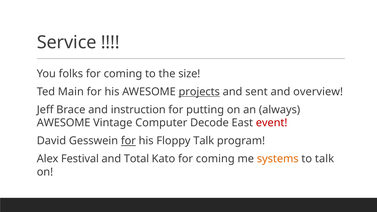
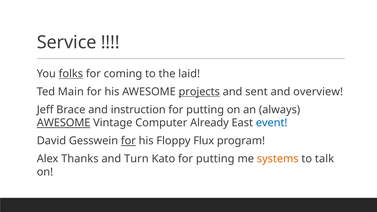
folks underline: none -> present
size: size -> laid
AWESOME at (64, 123) underline: none -> present
Decode: Decode -> Already
event colour: red -> blue
Floppy Talk: Talk -> Flux
Festival: Festival -> Thanks
Total: Total -> Turn
Kato for coming: coming -> putting
